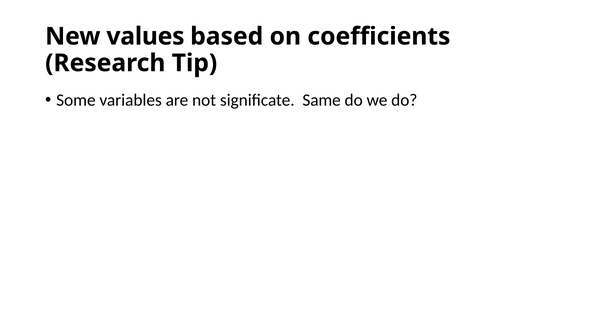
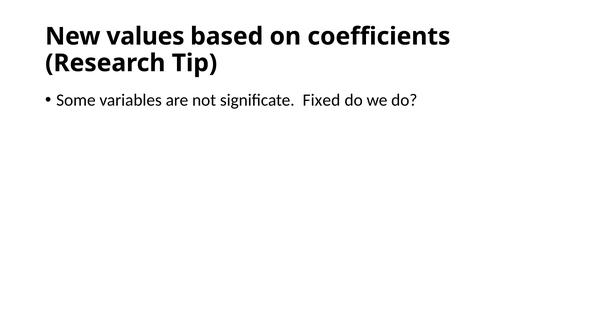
Same: Same -> Fixed
